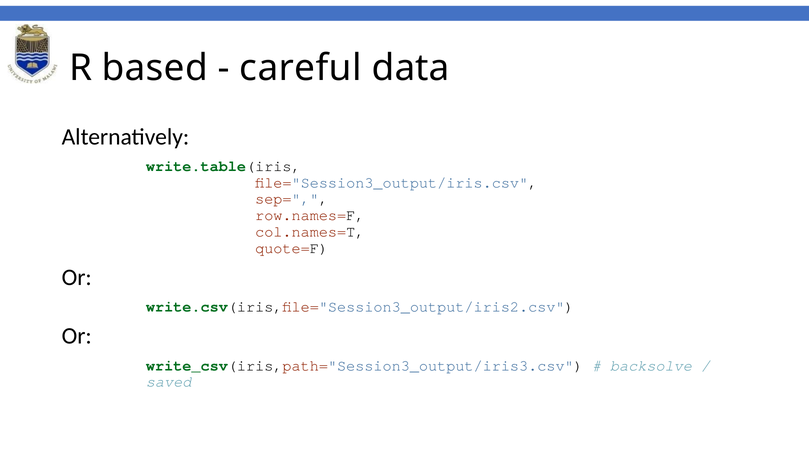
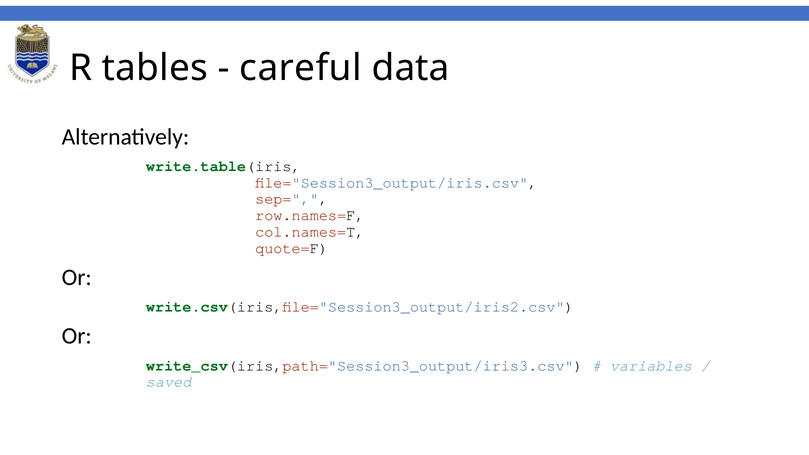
based: based -> tables
backsolve: backsolve -> variables
